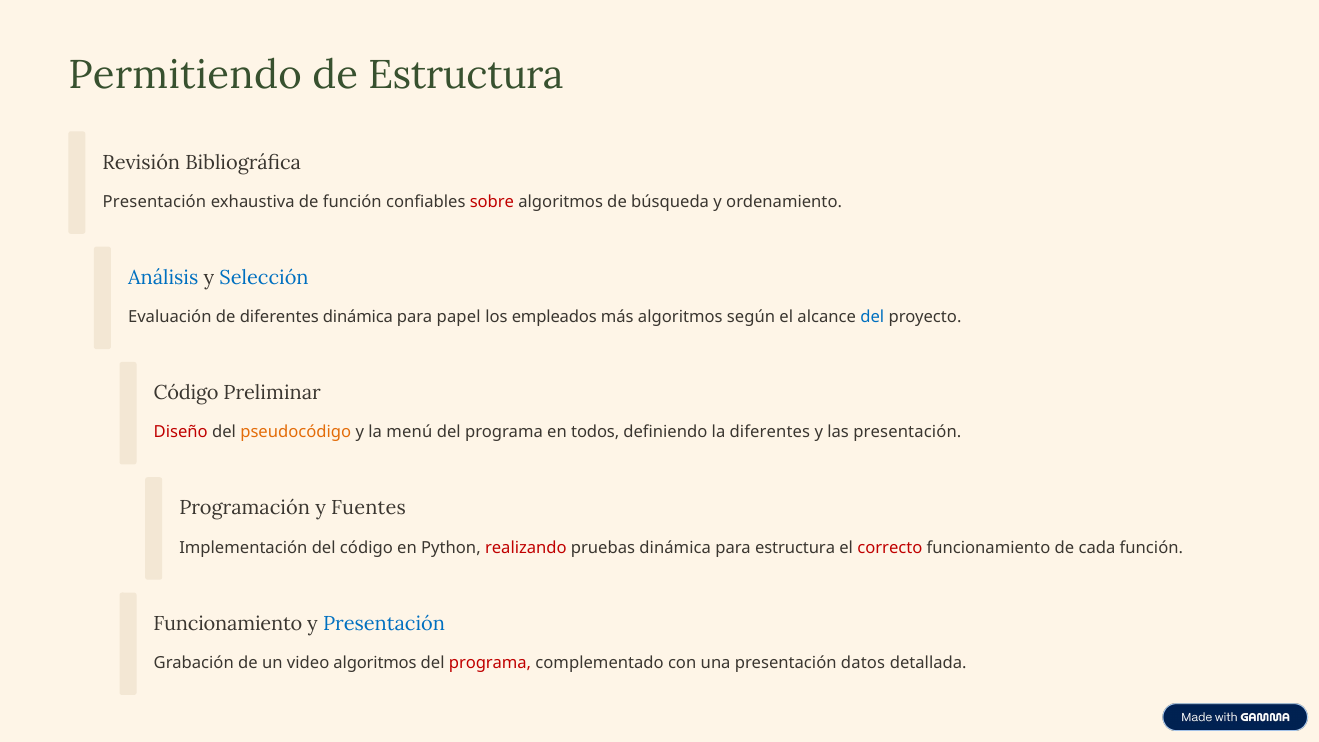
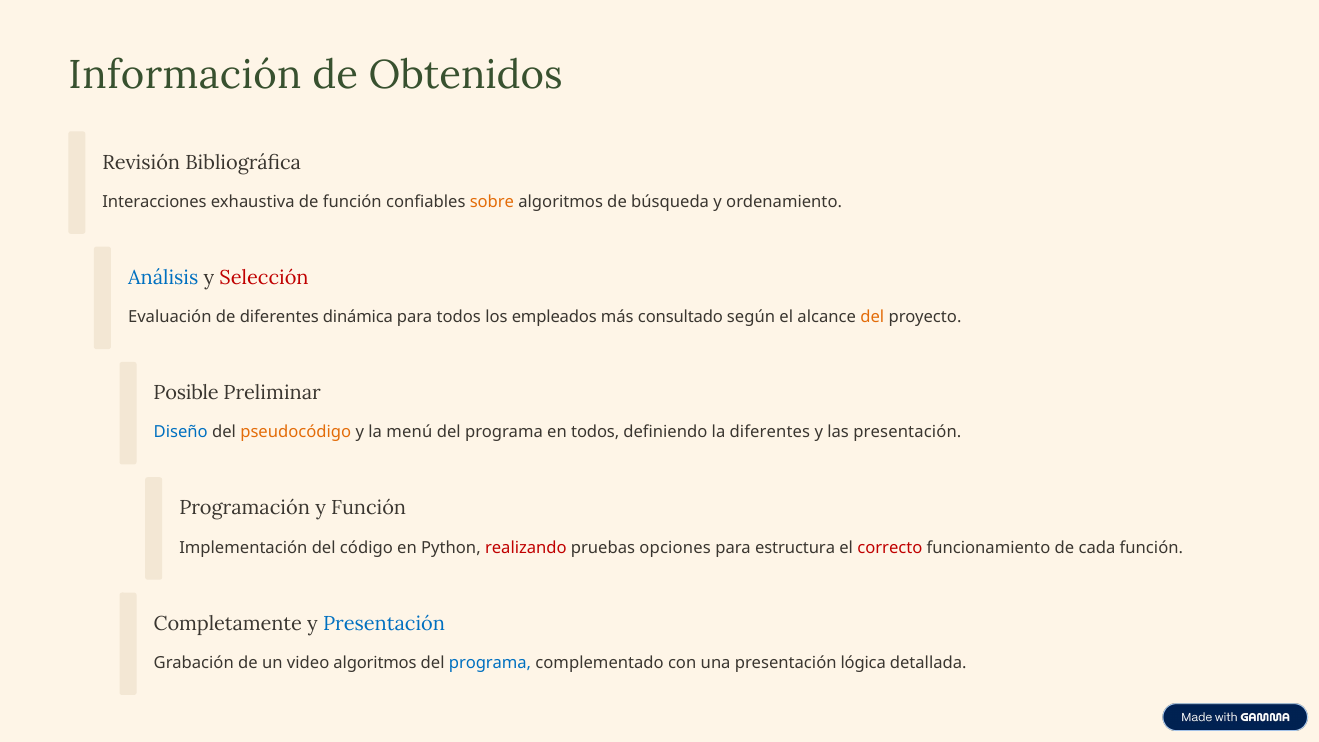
Permitiendo: Permitiendo -> Información
de Estructura: Estructura -> Obtenidos
Presentación at (154, 202): Presentación -> Interacciones
sobre colour: red -> orange
Selección colour: blue -> red
para papel: papel -> todos
más algoritmos: algoritmos -> consultado
del at (872, 317) colour: blue -> orange
Código at (186, 393): Código -> Posible
Diseño colour: red -> blue
y Fuentes: Fuentes -> Función
pruebas dinámica: dinámica -> opciones
Funcionamiento at (228, 624): Funcionamiento -> Completamente
programa at (490, 663) colour: red -> blue
datos: datos -> lógica
